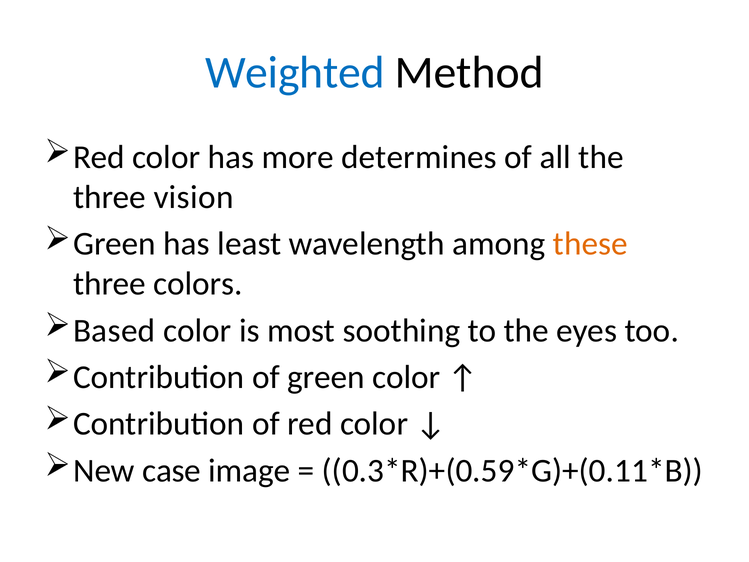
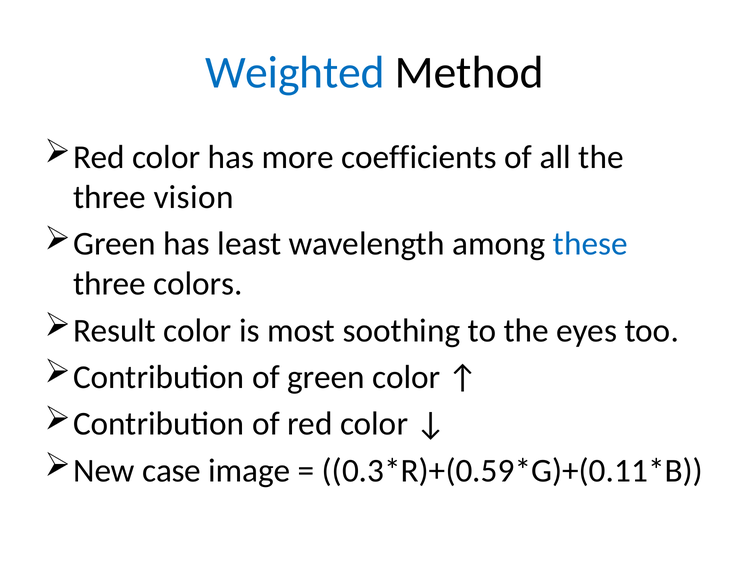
determines: determines -> coefficients
these colour: orange -> blue
Based: Based -> Result
